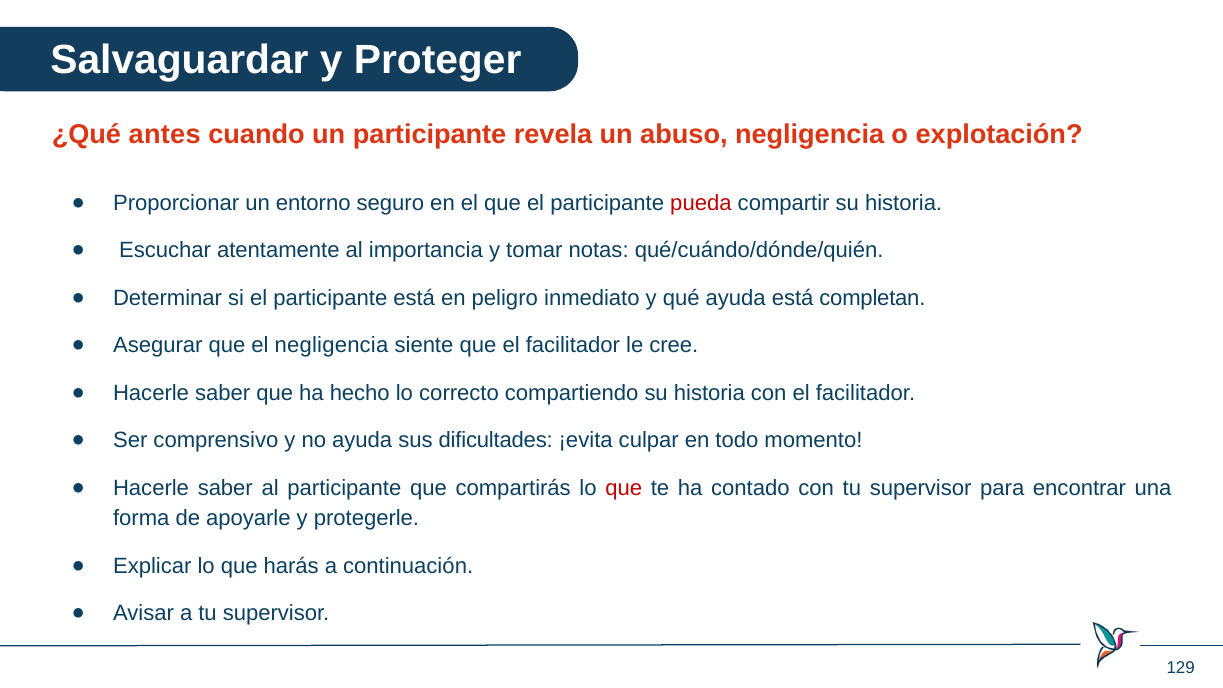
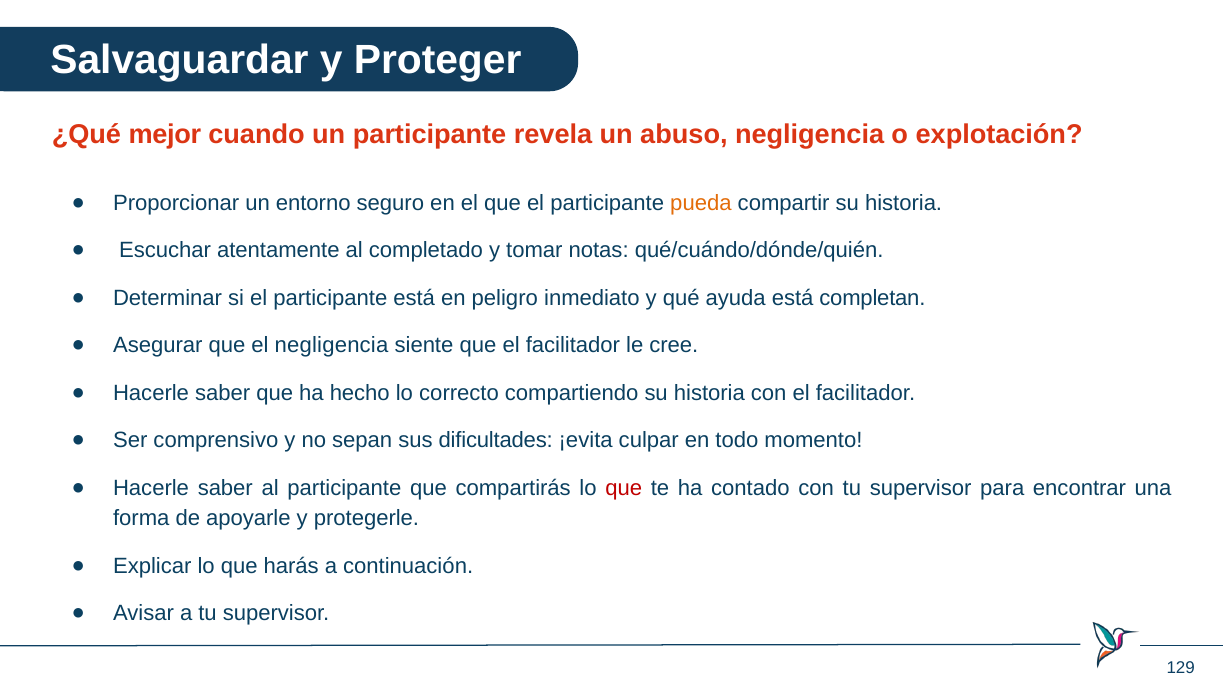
antes: antes -> mejor
pueda colour: red -> orange
importancia: importancia -> completado
no ayuda: ayuda -> sepan
